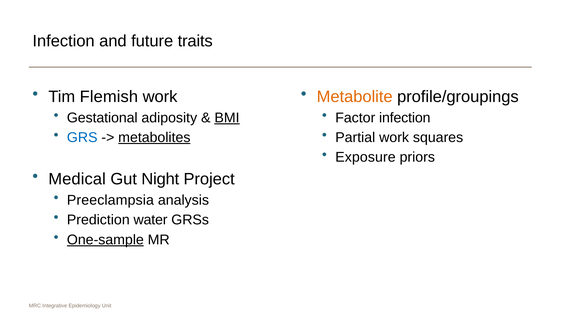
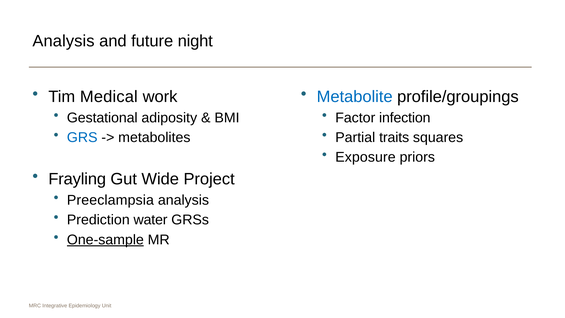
Infection at (64, 41): Infection -> Analysis
traits: traits -> night
Flemish: Flemish -> Medical
Metabolite colour: orange -> blue
BMI underline: present -> none
metabolites underline: present -> none
Partial work: work -> traits
Medical: Medical -> Frayling
Night: Night -> Wide
